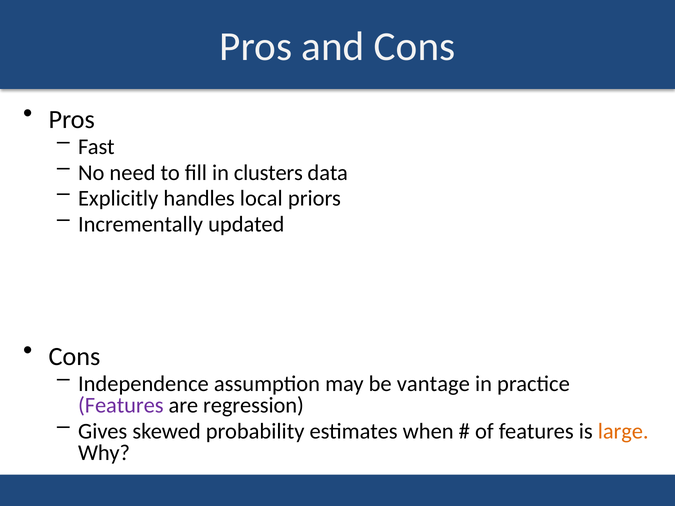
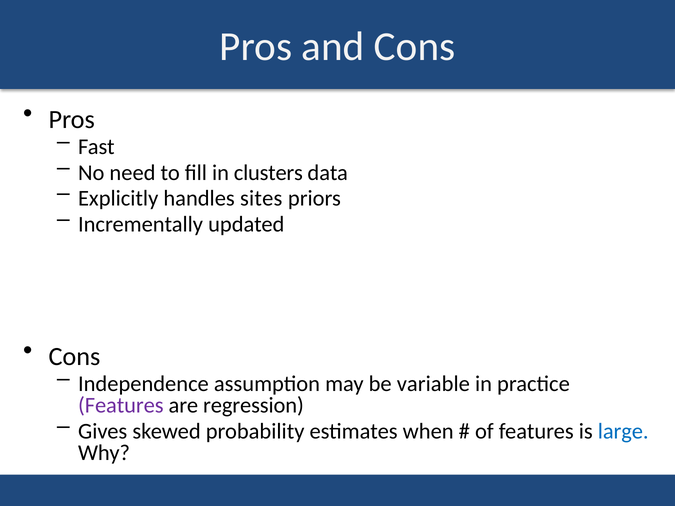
local: local -> sites
vantage: vantage -> variable
large colour: orange -> blue
